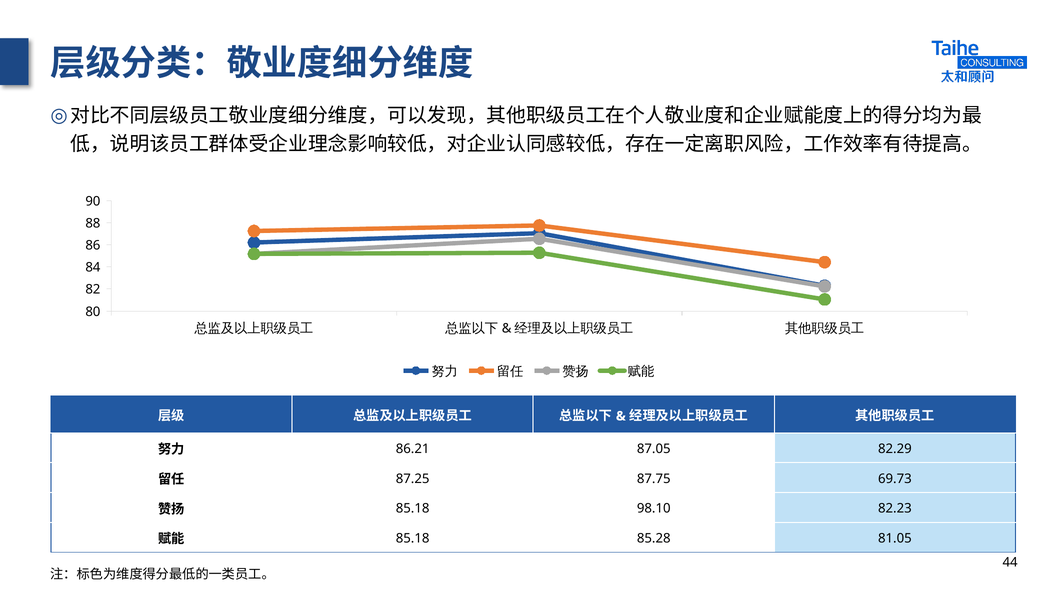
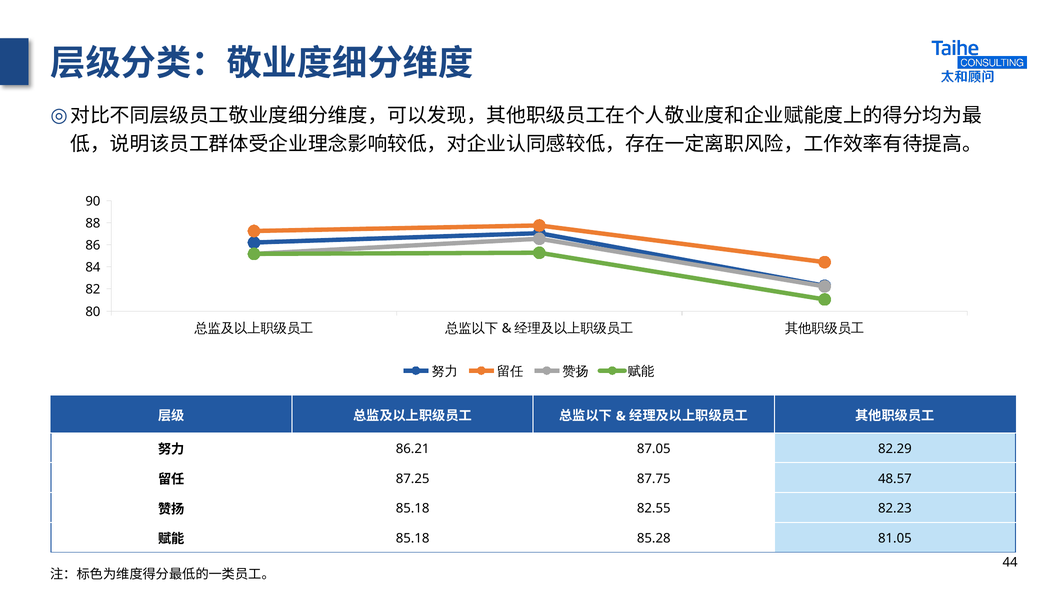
69.73: 69.73 -> 48.57
98.10: 98.10 -> 82.55
